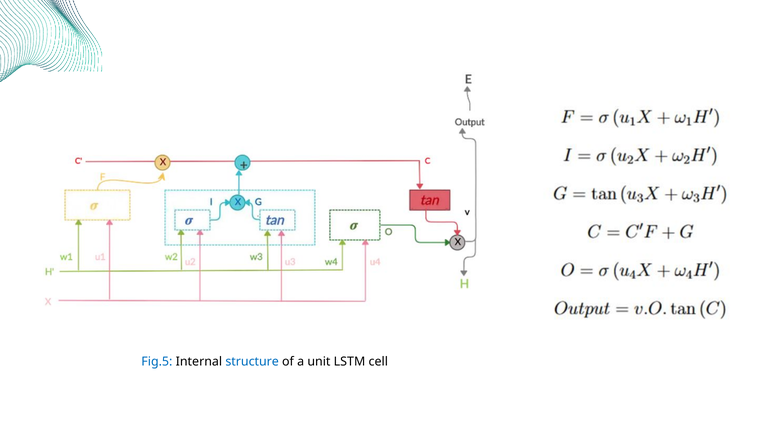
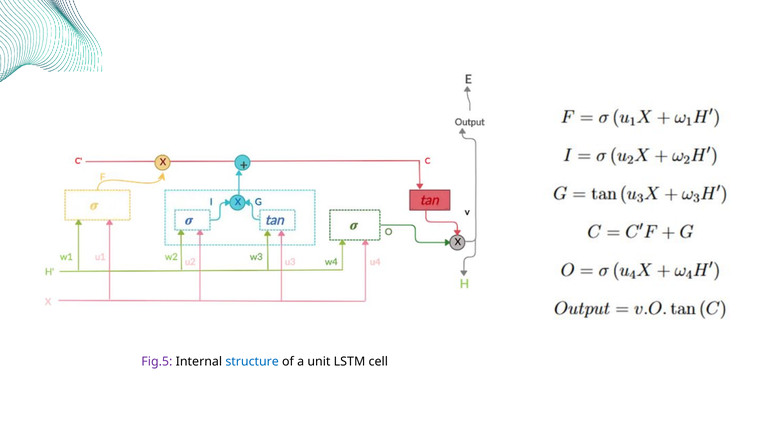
Fig.5 colour: blue -> purple
